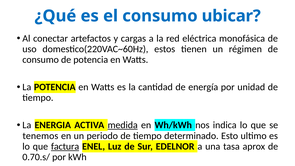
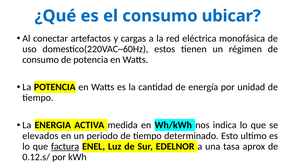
medida underline: present -> none
tenemos: tenemos -> elevados
0.70.s/: 0.70.s/ -> 0.12.s/
